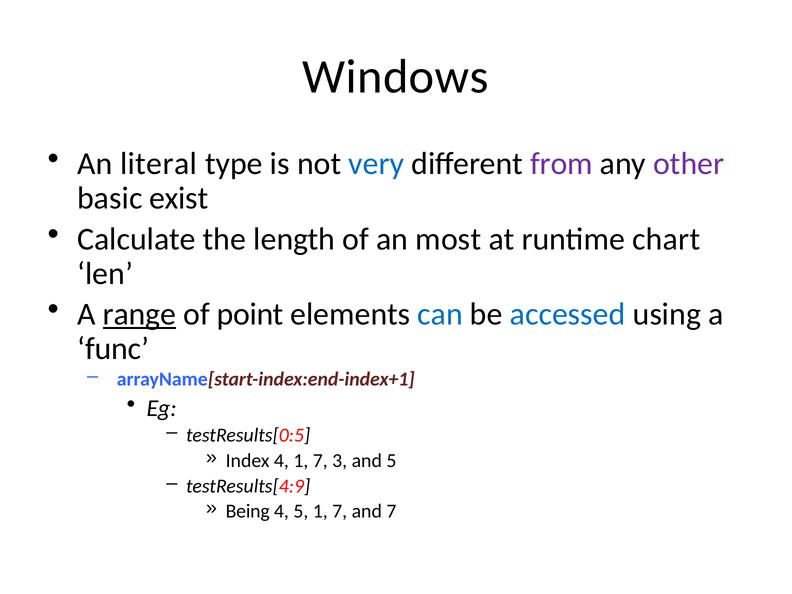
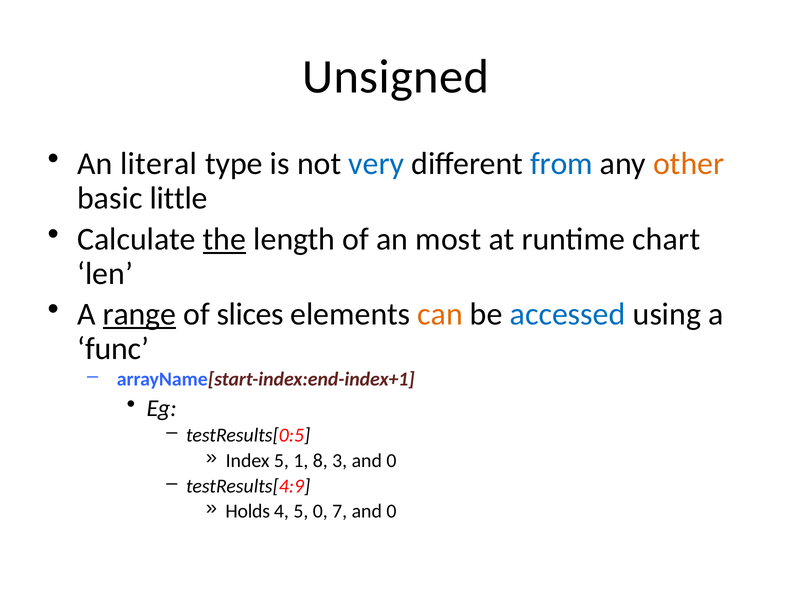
Windows: Windows -> Unsigned
from colour: purple -> blue
other colour: purple -> orange
exist: exist -> little
the underline: none -> present
point: point -> slices
can colour: blue -> orange
Index 4: 4 -> 5
7 at (320, 461): 7 -> 8
3 and 5: 5 -> 0
Being: Being -> Holds
5 1: 1 -> 0
7 and 7: 7 -> 0
